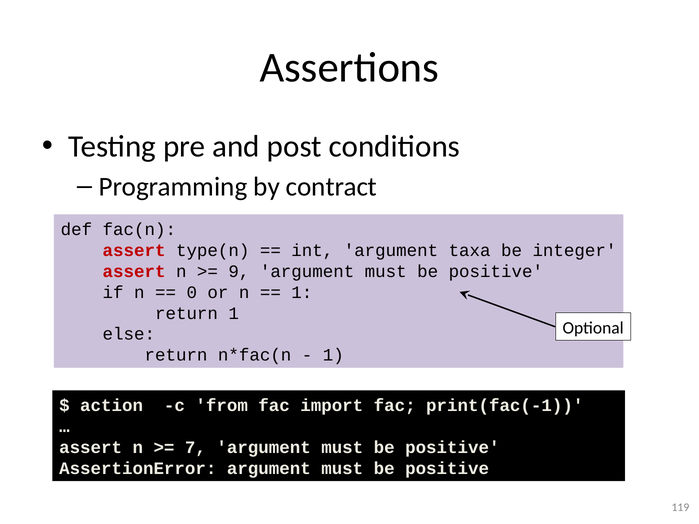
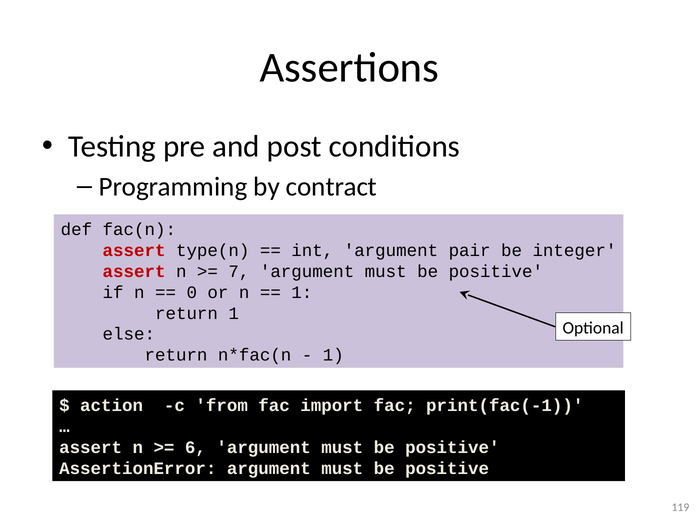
taxa: taxa -> pair
9: 9 -> 7
7: 7 -> 6
